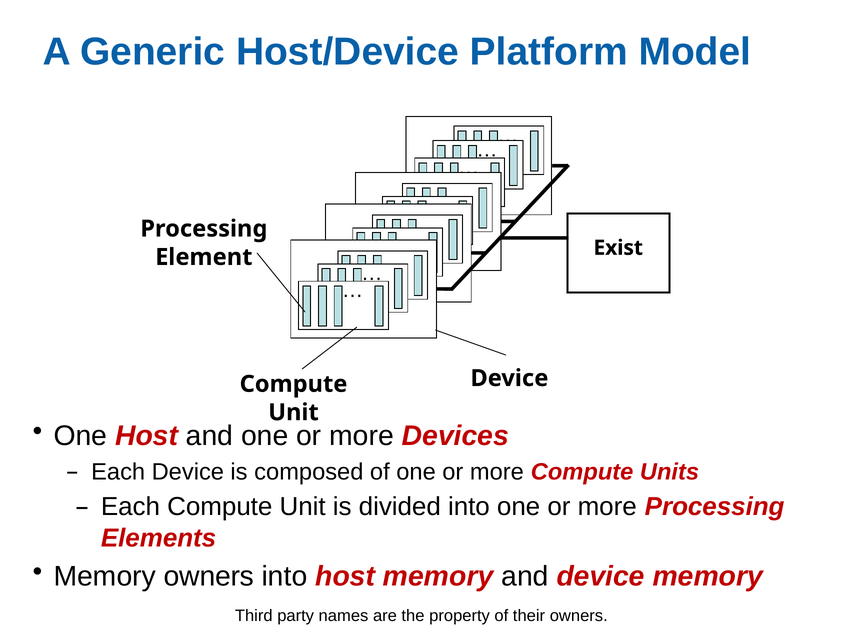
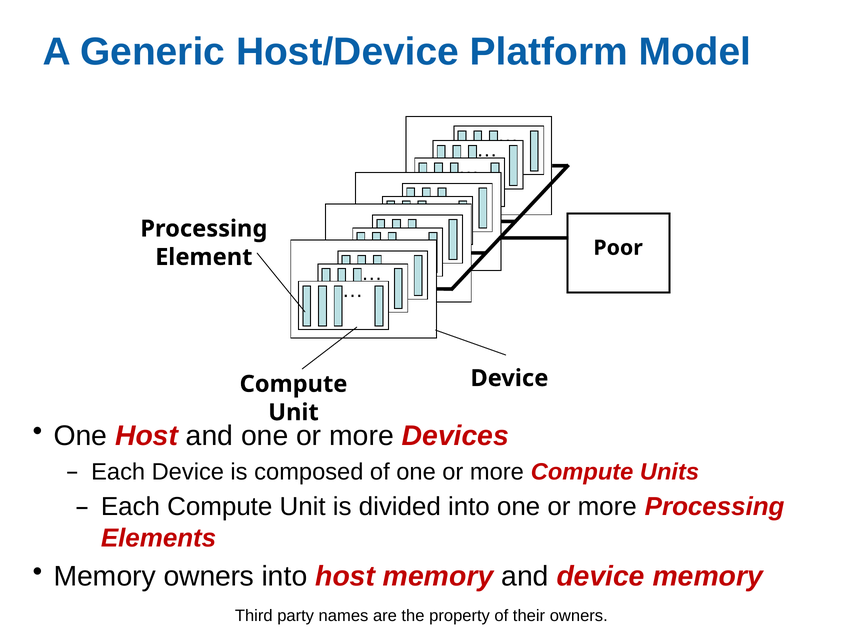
Exist: Exist -> Poor
